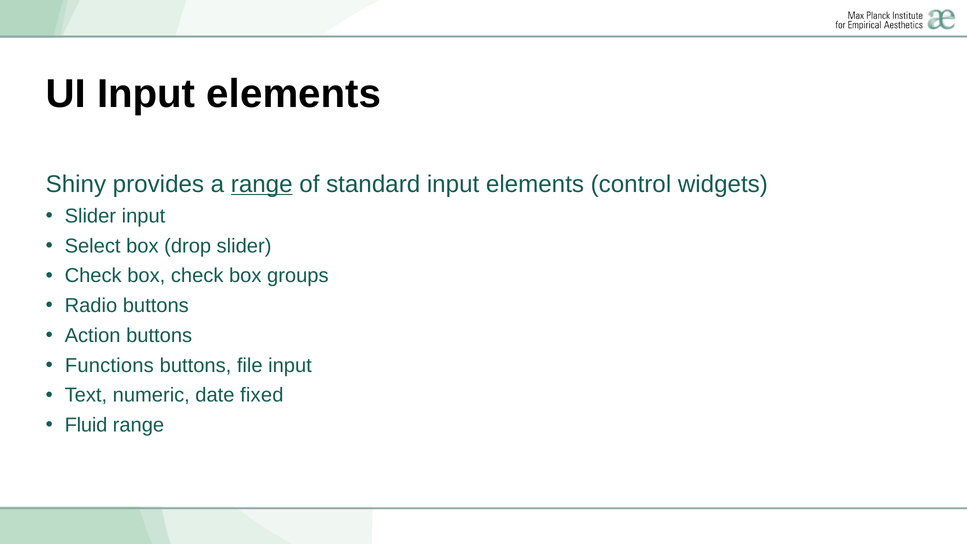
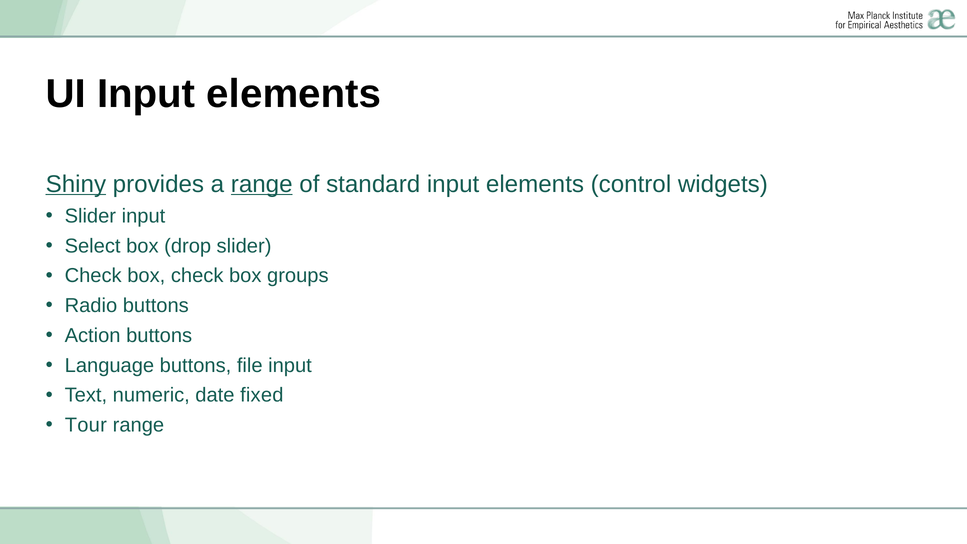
Shiny underline: none -> present
Functions: Functions -> Language
Fluid: Fluid -> Tour
